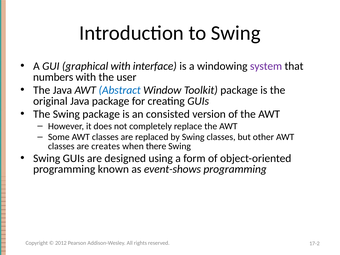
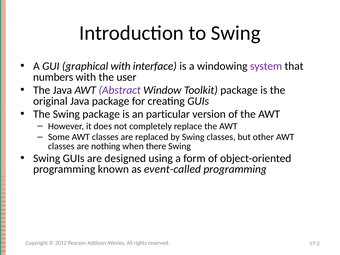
Abstract colour: blue -> purple
consisted: consisted -> particular
creates: creates -> nothing
event-shows: event-shows -> event-called
